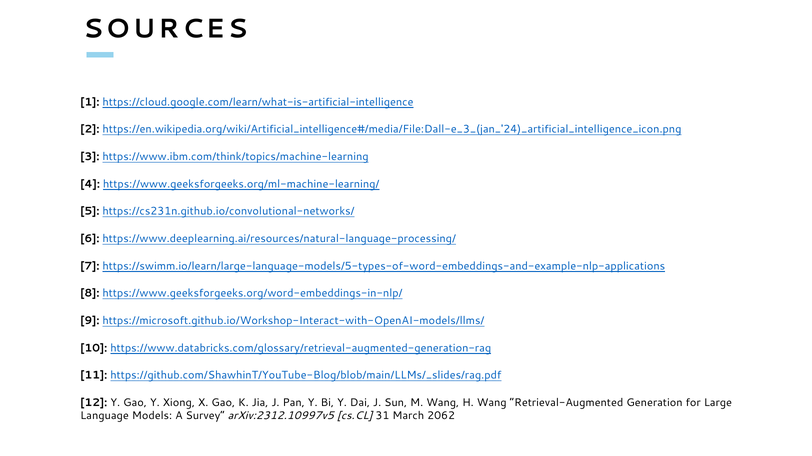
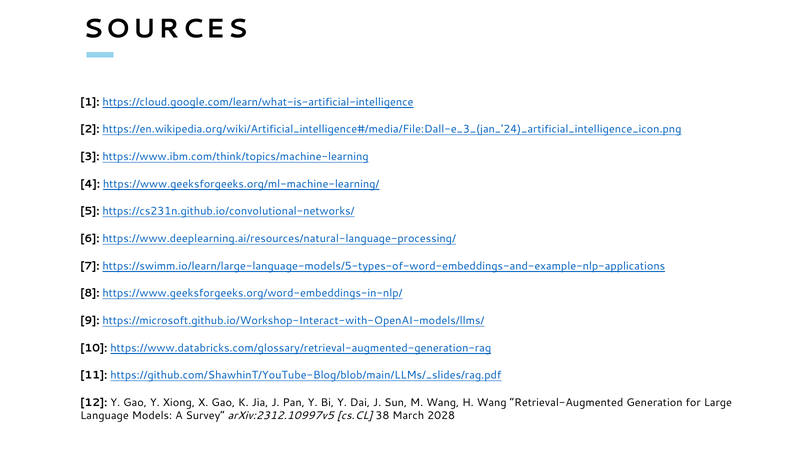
31: 31 -> 38
2062: 2062 -> 2028
